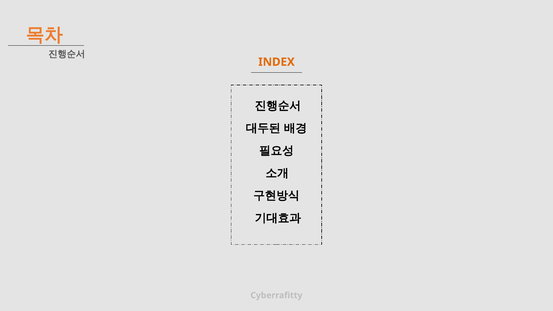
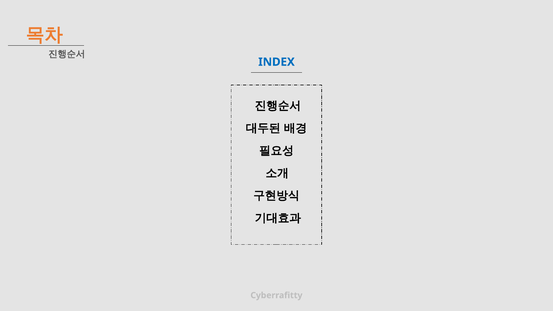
INDEX colour: orange -> blue
